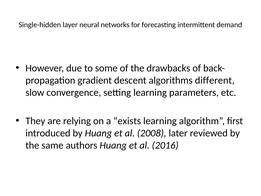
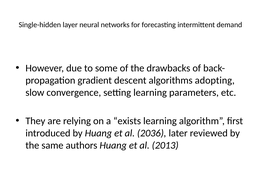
different: different -> adopting
2008: 2008 -> 2036
2016: 2016 -> 2013
